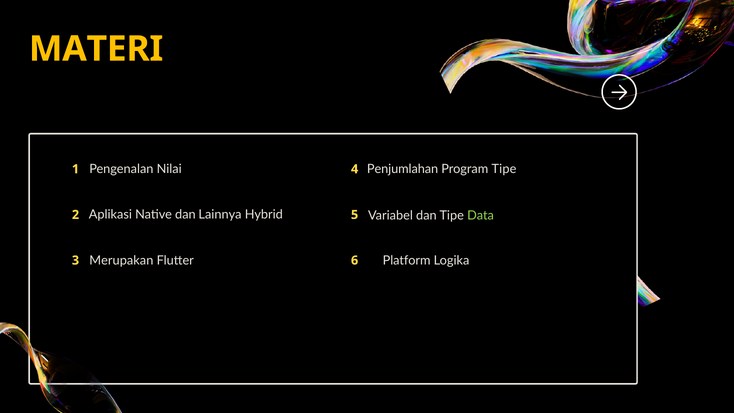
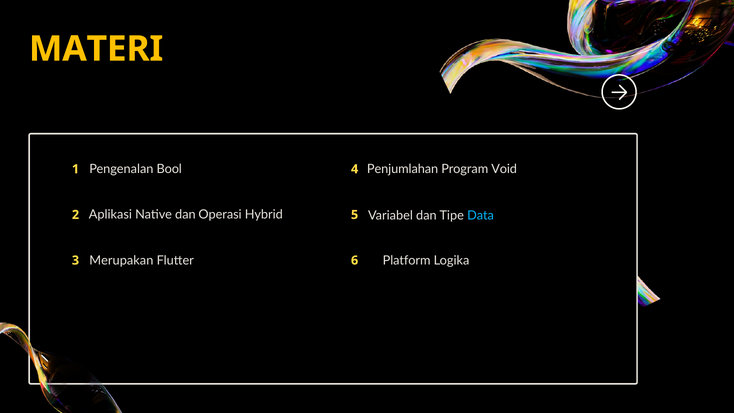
Nilai: Nilai -> Bool
Program Tipe: Tipe -> Void
Data colour: light green -> light blue
Lainnya: Lainnya -> Operasi
